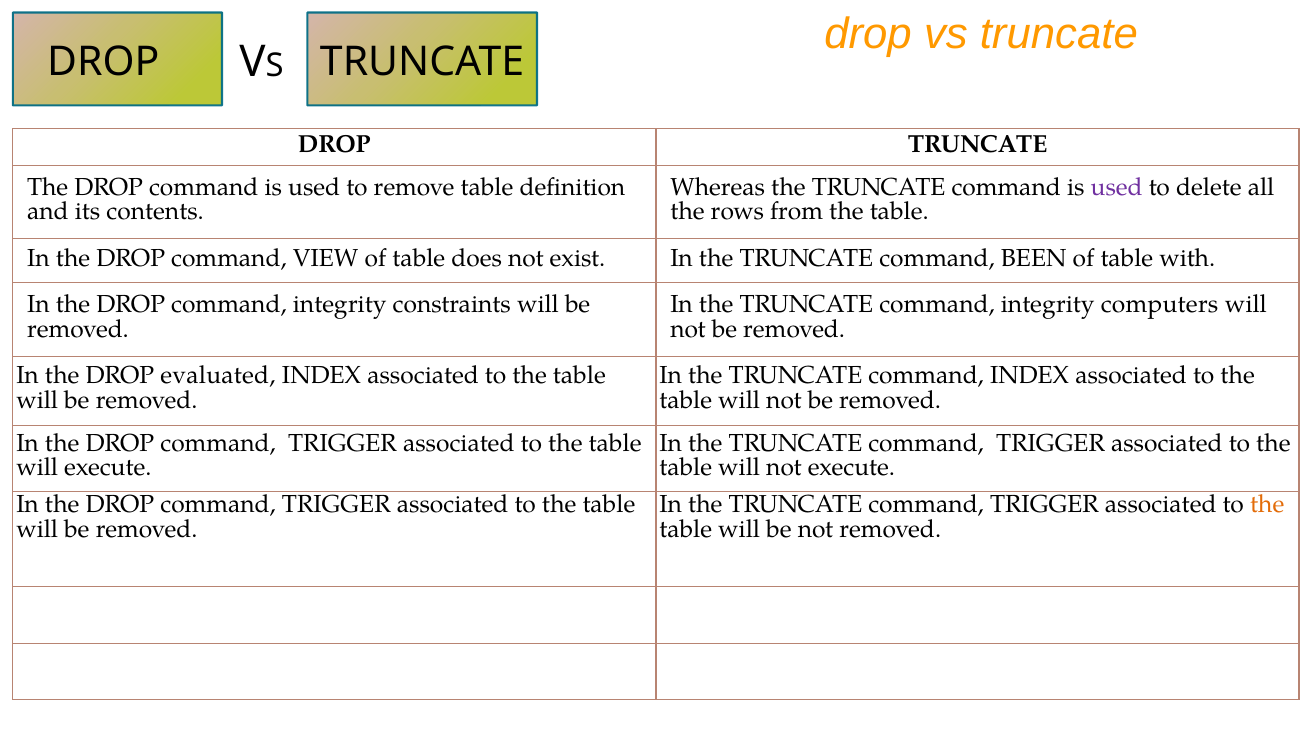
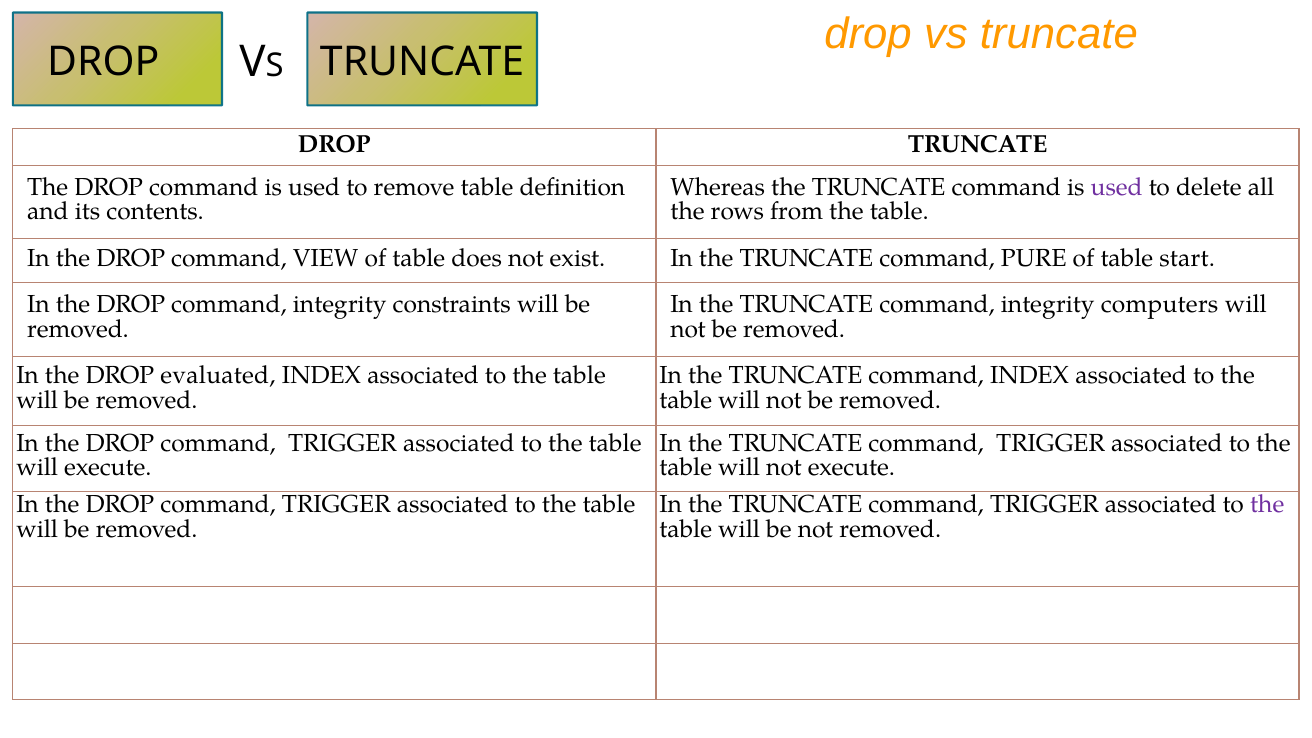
BEEN: BEEN -> PURE
with: with -> start
the at (1267, 504) colour: orange -> purple
